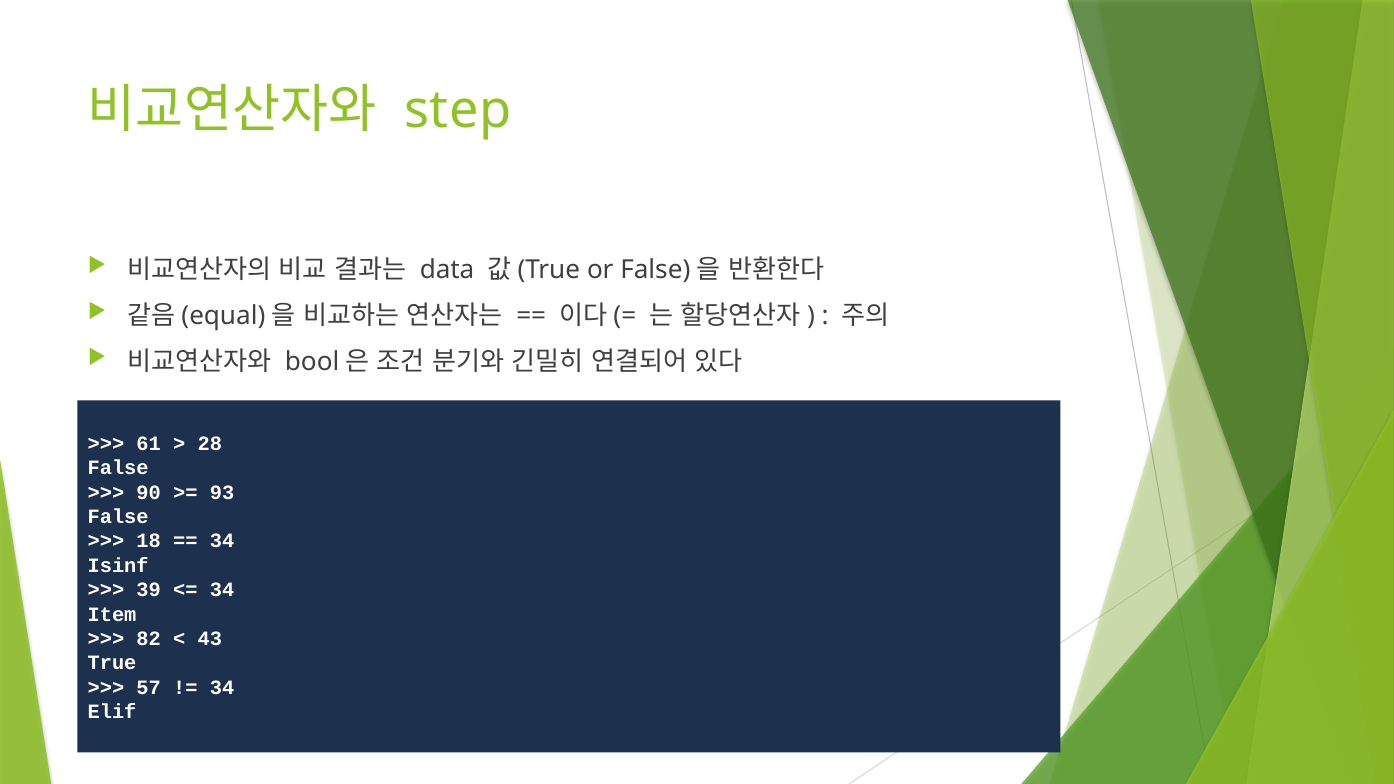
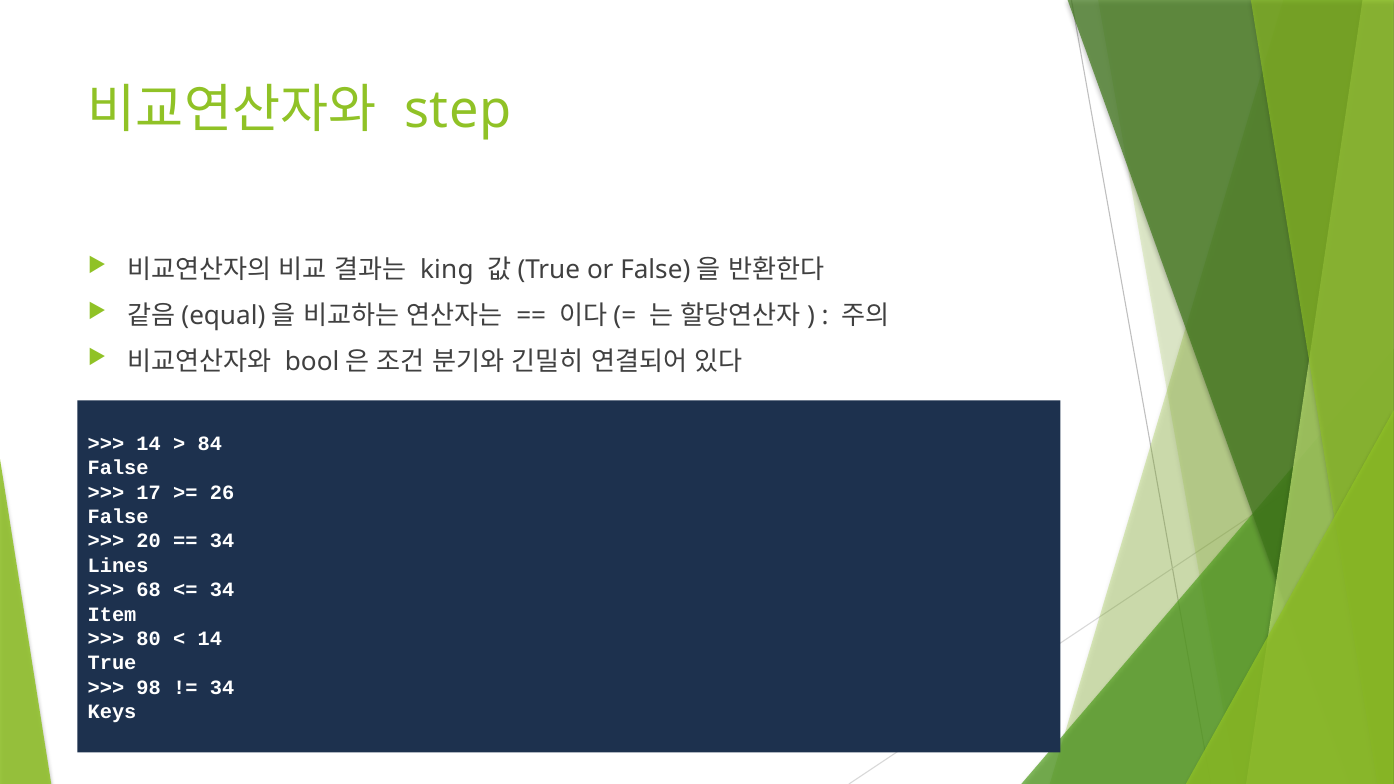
data: data -> king
61 at (149, 444): 61 -> 14
28: 28 -> 84
90: 90 -> 17
93: 93 -> 26
18: 18 -> 20
Isinf: Isinf -> Lines
39: 39 -> 68
82: 82 -> 80
43 at (210, 639): 43 -> 14
57: 57 -> 98
Elif: Elif -> Keys
